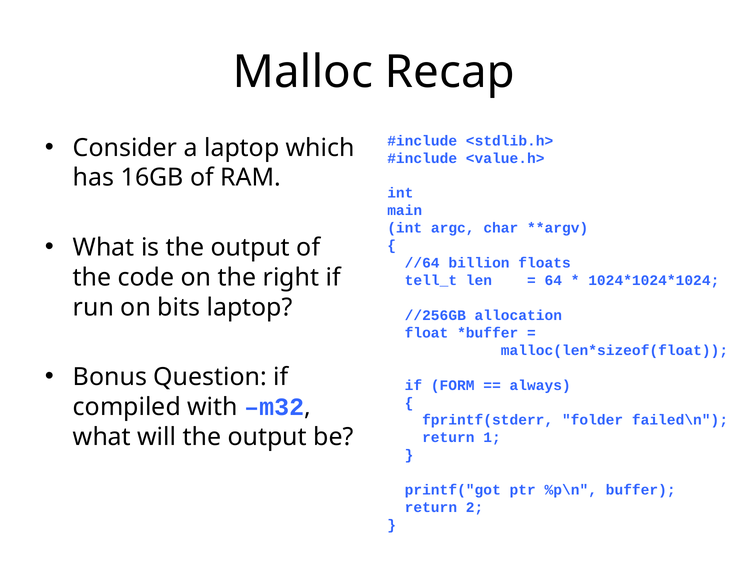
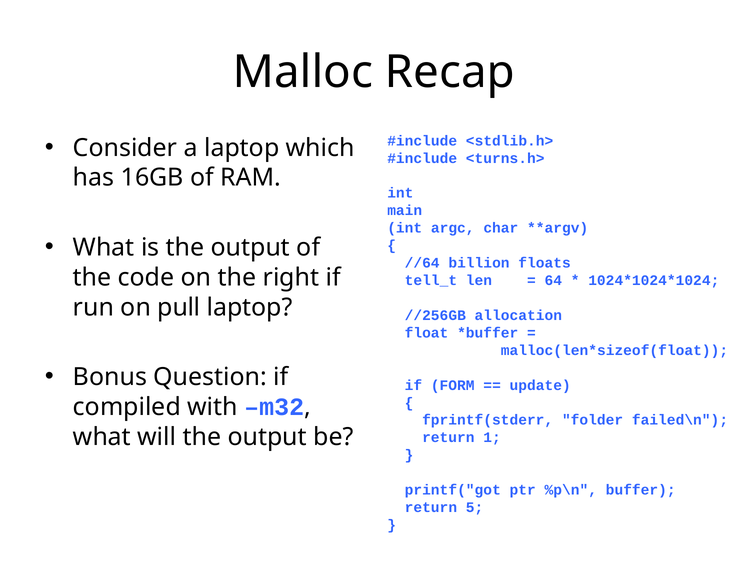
<value.h>: <value.h> -> <turns.h>
bits: bits -> pull
always: always -> update
2: 2 -> 5
